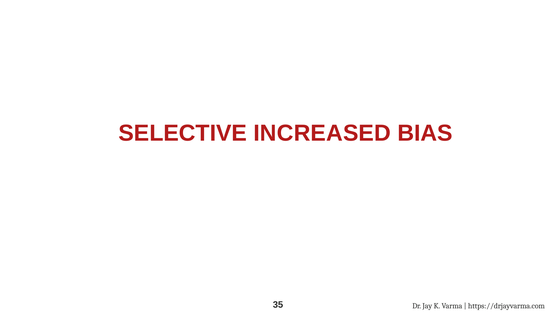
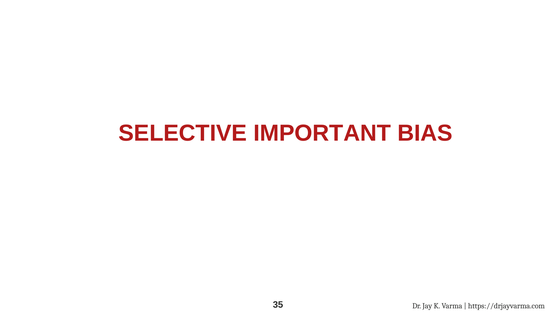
INCREASED: INCREASED -> IMPORTANT
